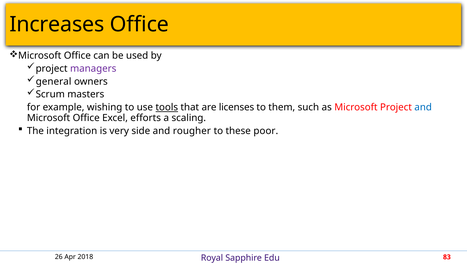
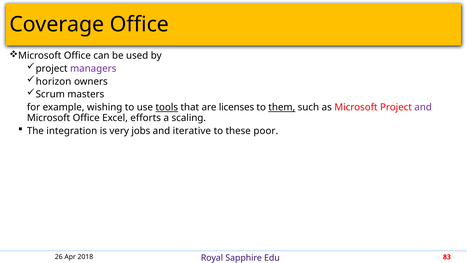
Increases: Increases -> Coverage
general: general -> horizon
them underline: none -> present
and at (423, 107) colour: blue -> purple
side: side -> jobs
rougher: rougher -> iterative
